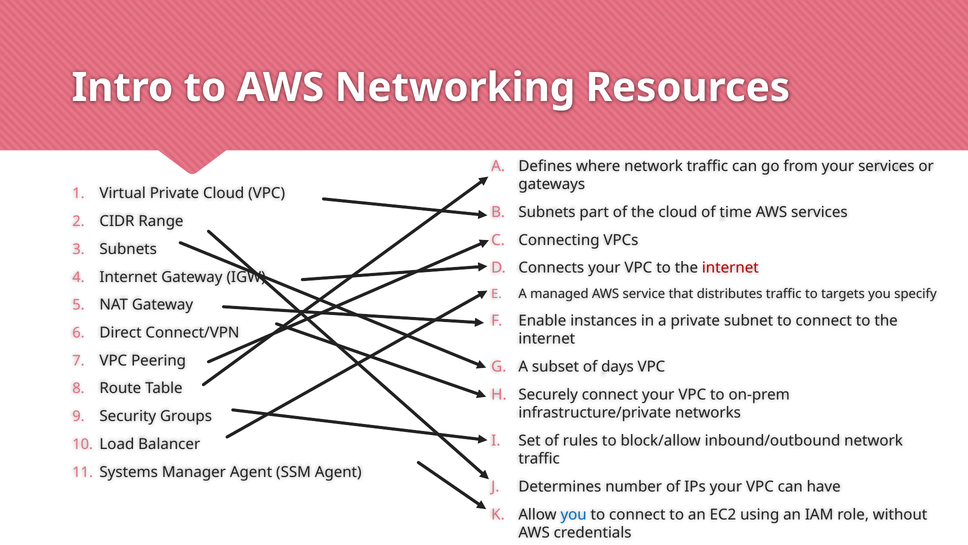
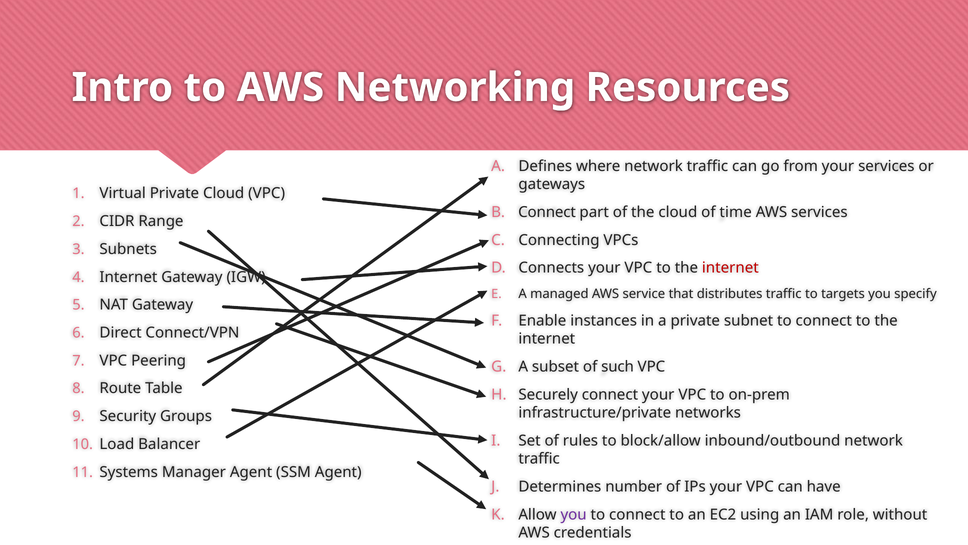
Subnets at (547, 212): Subnets -> Connect
days: days -> such
you at (574, 514) colour: blue -> purple
